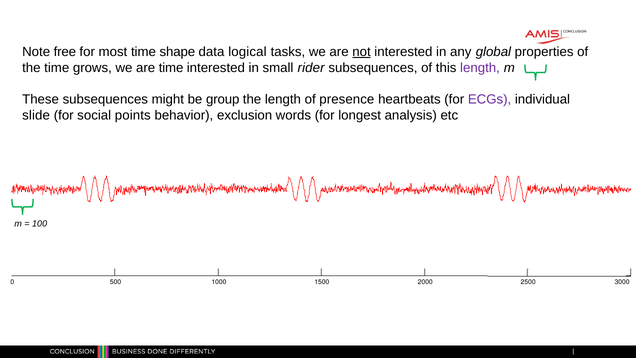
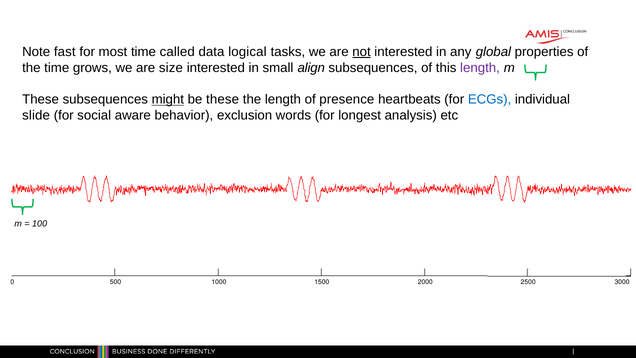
free: free -> fast
shape: shape -> called
are time: time -> size
rider: rider -> align
might underline: none -> present
be group: group -> these
ECGs colour: purple -> blue
points: points -> aware
